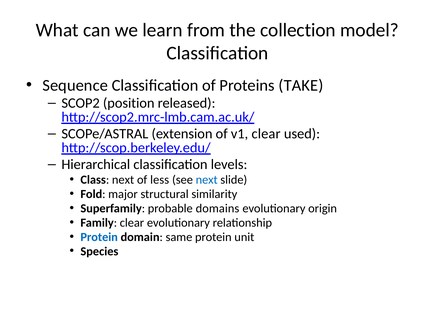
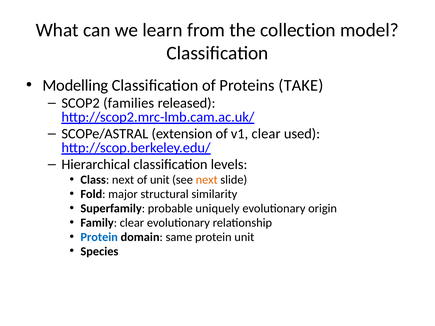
Sequence: Sequence -> Modelling
position: position -> families
of less: less -> unit
next at (207, 180) colour: blue -> orange
domains: domains -> uniquely
